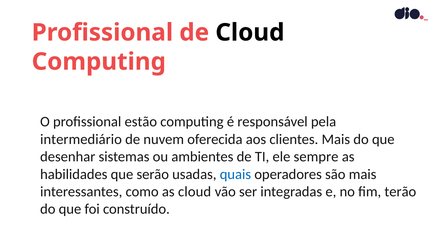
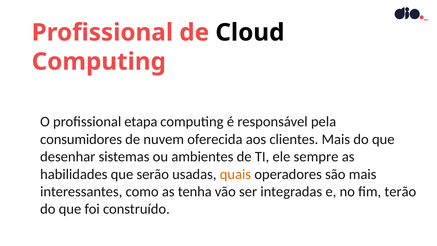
estão: estão -> etapa
intermediário: intermediário -> consumidores
quais colour: blue -> orange
as cloud: cloud -> tenha
